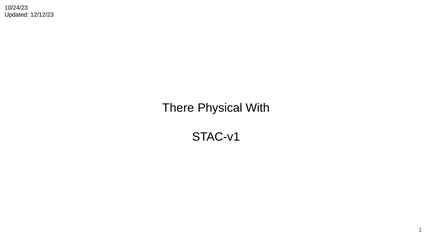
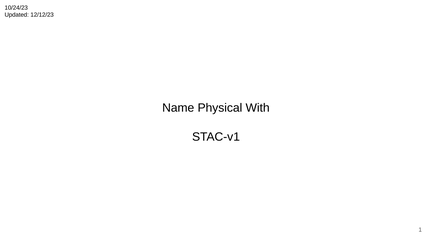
There: There -> Name
